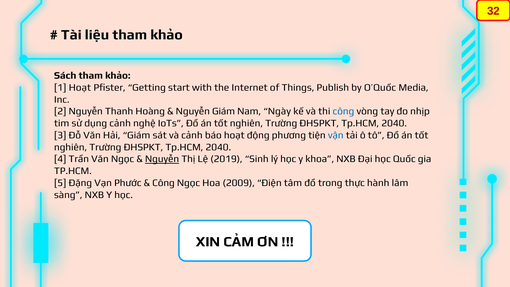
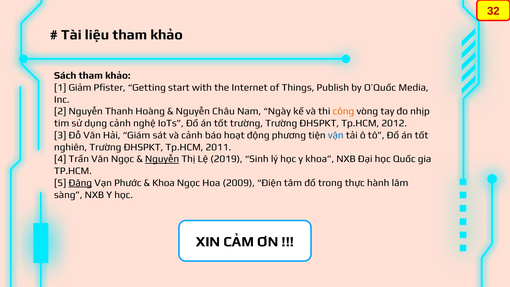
1 Hoạt: Hoạt -> Giảm
Nguyễn Giám: Giám -> Châu
công at (343, 111) colour: blue -> orange
nghiên at (246, 123): nghiên -> trường
2040 at (394, 123): 2040 -> 2012
2040 at (218, 147): 2040 -> 2011
Đặng underline: none -> present
Công at (164, 183): Công -> Khoa
